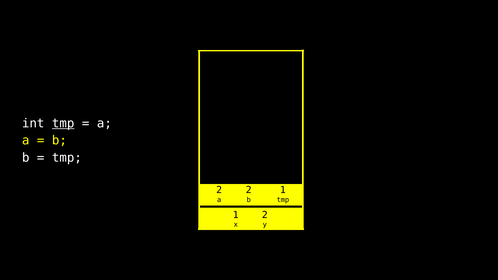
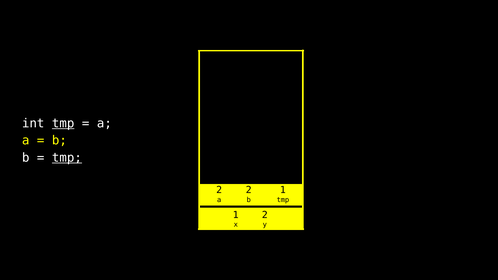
tmp at (67, 158) underline: none -> present
